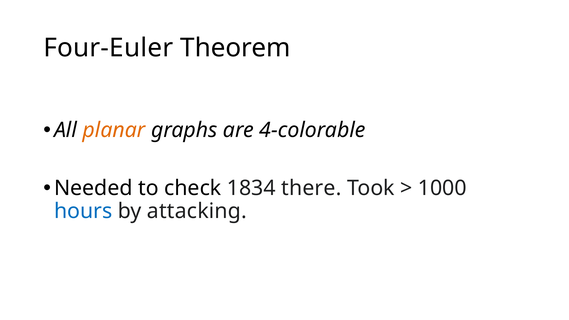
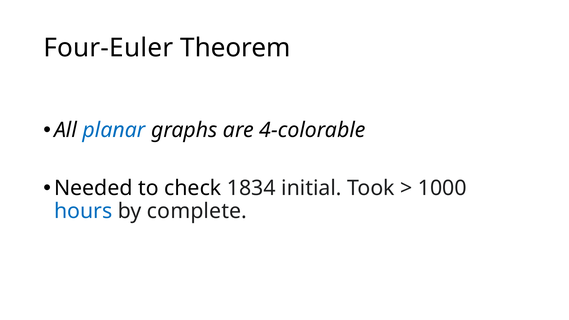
planar colour: orange -> blue
there: there -> initial
attacking: attacking -> complete
